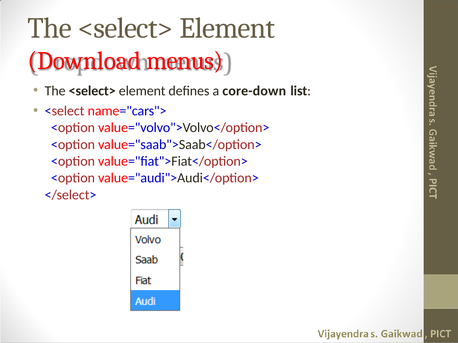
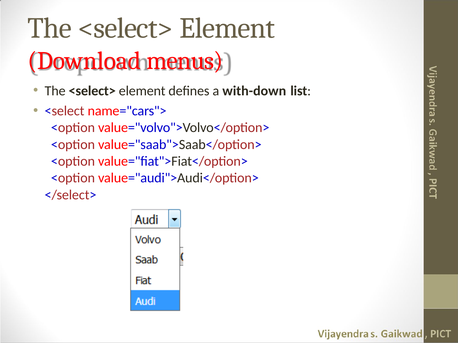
core-down: core-down -> with-down
